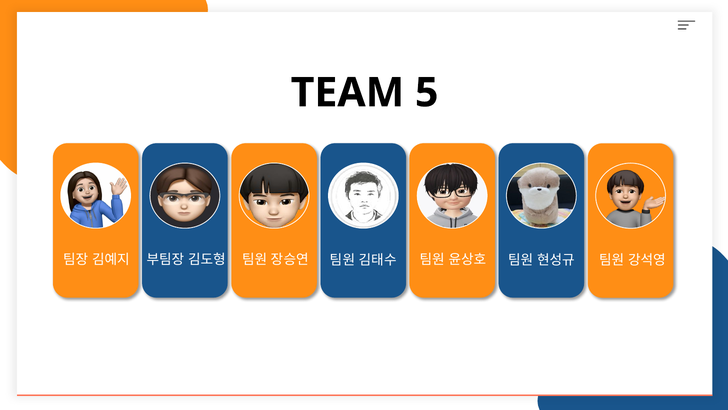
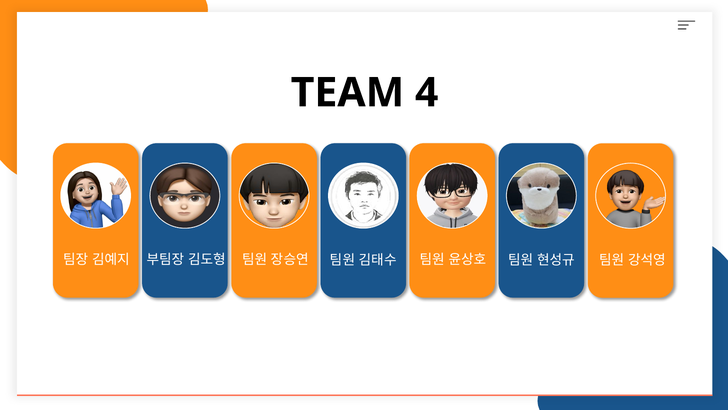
5: 5 -> 4
